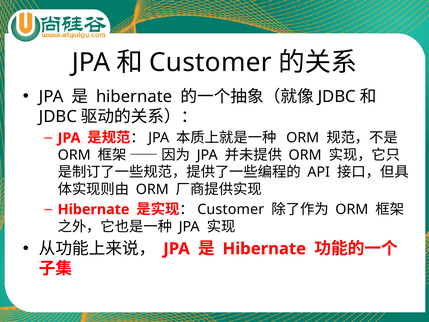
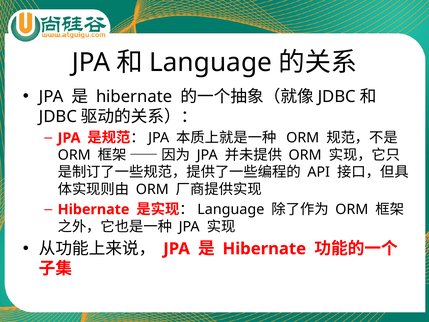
Customer at (210, 62): Customer -> Language
Customer at (231, 209): Customer -> Language
